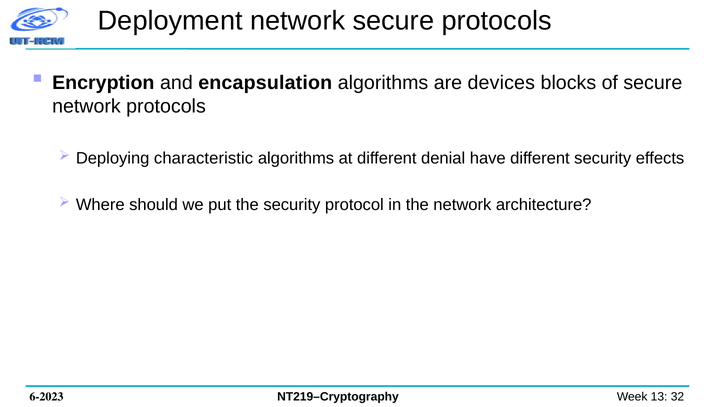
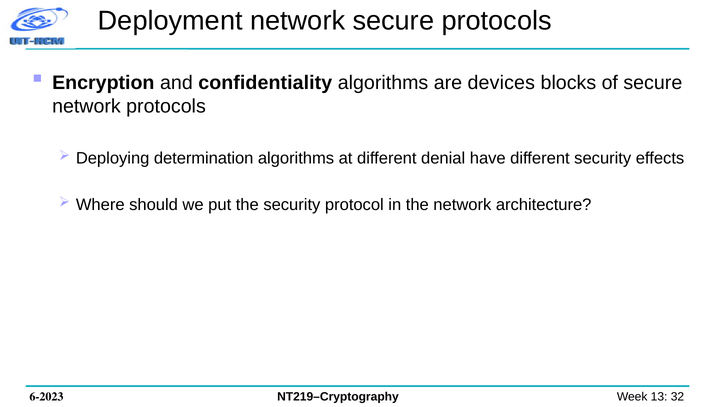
encapsulation: encapsulation -> confidentiality
characteristic: characteristic -> determination
